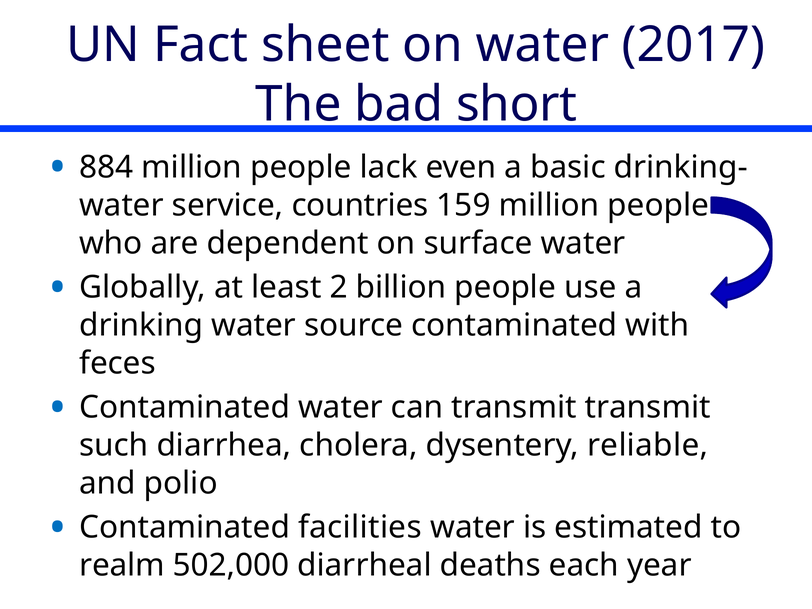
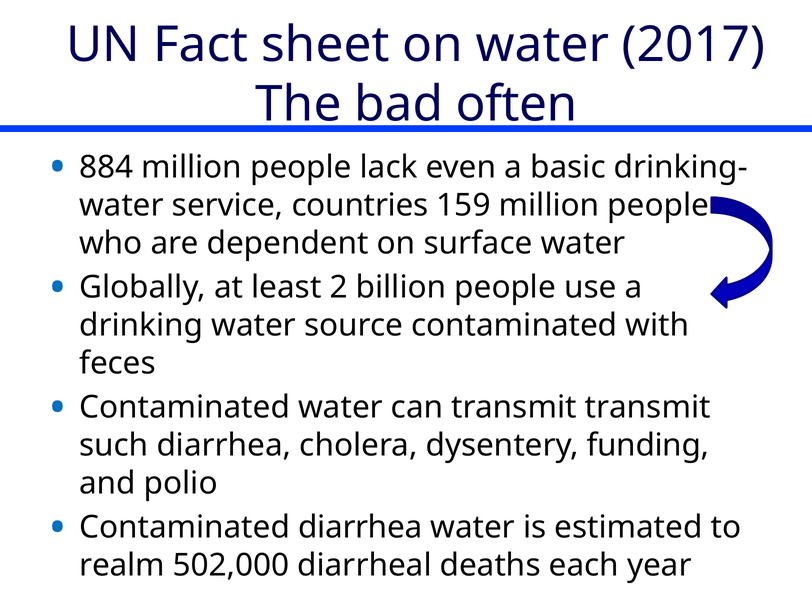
short: short -> often
reliable: reliable -> funding
Contaminated facilities: facilities -> diarrhea
